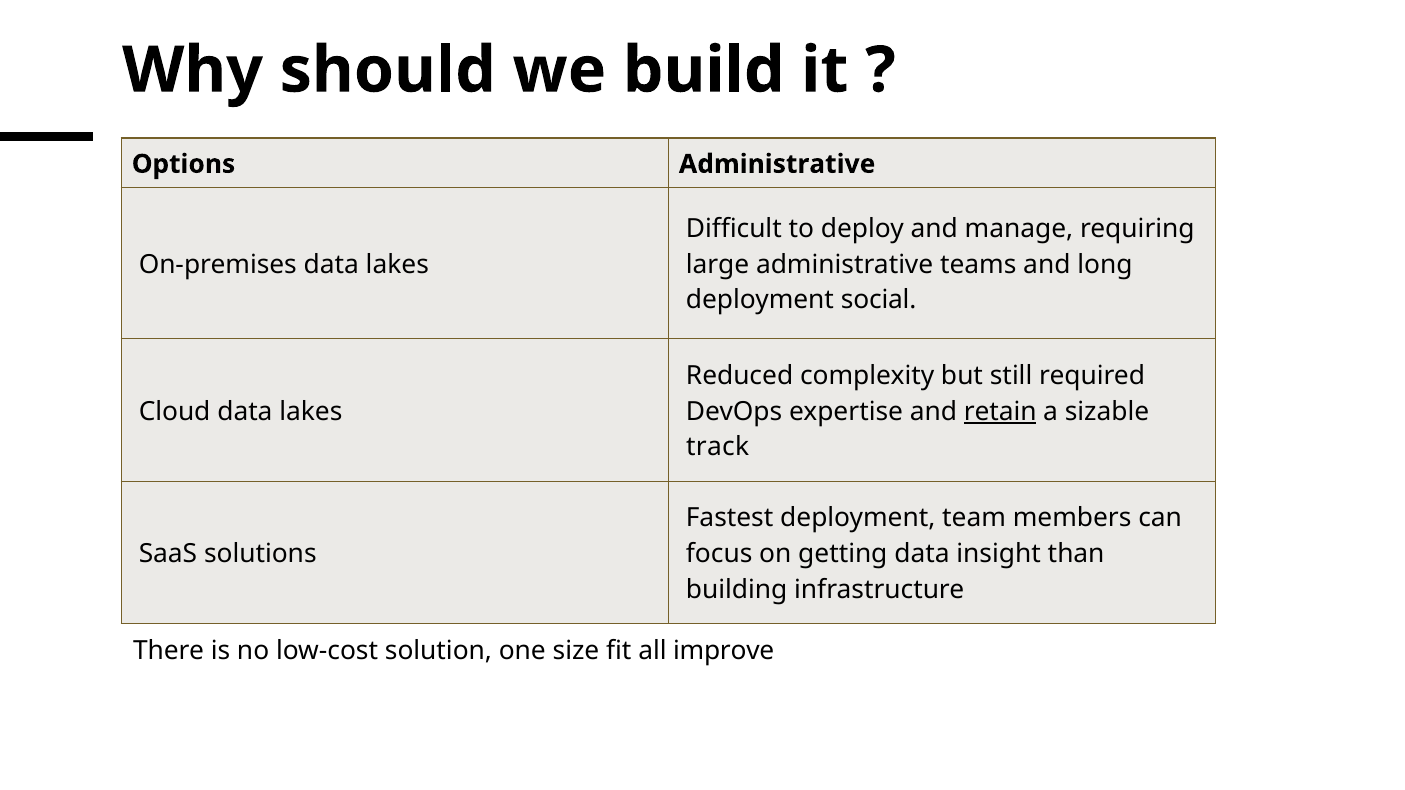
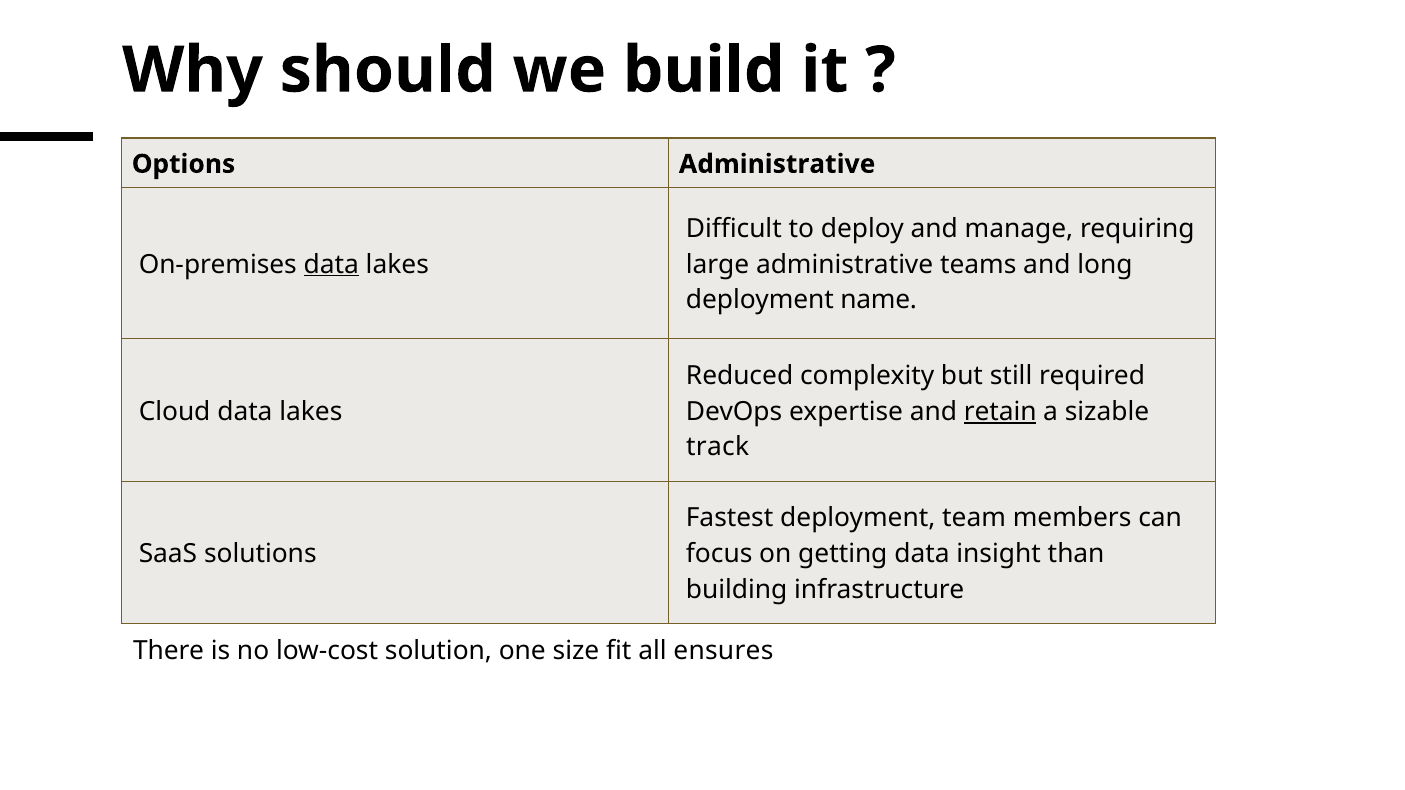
data at (331, 264) underline: none -> present
social: social -> name
improve: improve -> ensures
